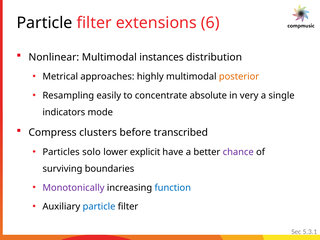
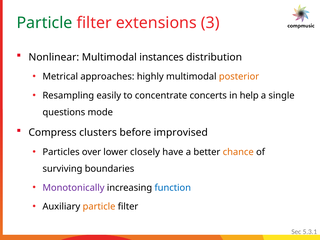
Particle at (45, 23) colour: black -> green
6: 6 -> 3
absolute: absolute -> concerts
very: very -> help
indicators: indicators -> questions
transcribed: transcribed -> improvised
solo: solo -> over
explicit: explicit -> closely
chance colour: purple -> orange
particle at (99, 207) colour: blue -> orange
